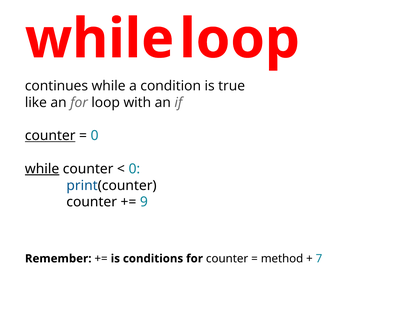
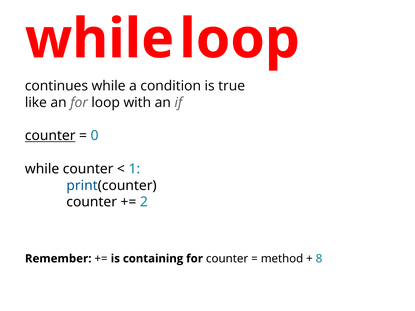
while at (42, 169) underline: present -> none
0 at (134, 169): 0 -> 1
9: 9 -> 2
conditions: conditions -> containing
7: 7 -> 8
